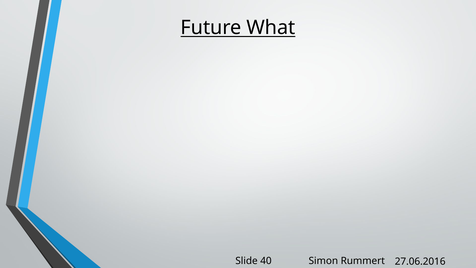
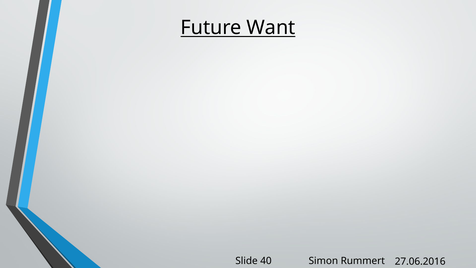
What: What -> Want
